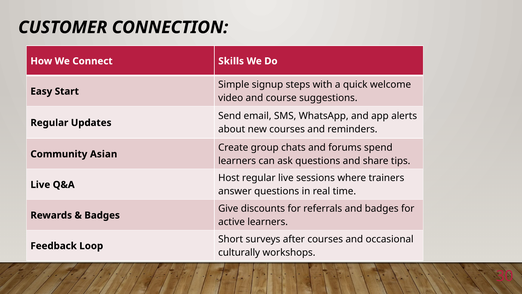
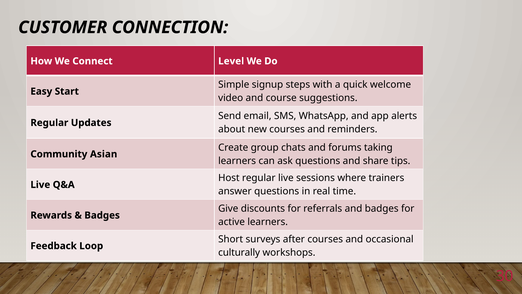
Skills: Skills -> Level
spend: spend -> taking
